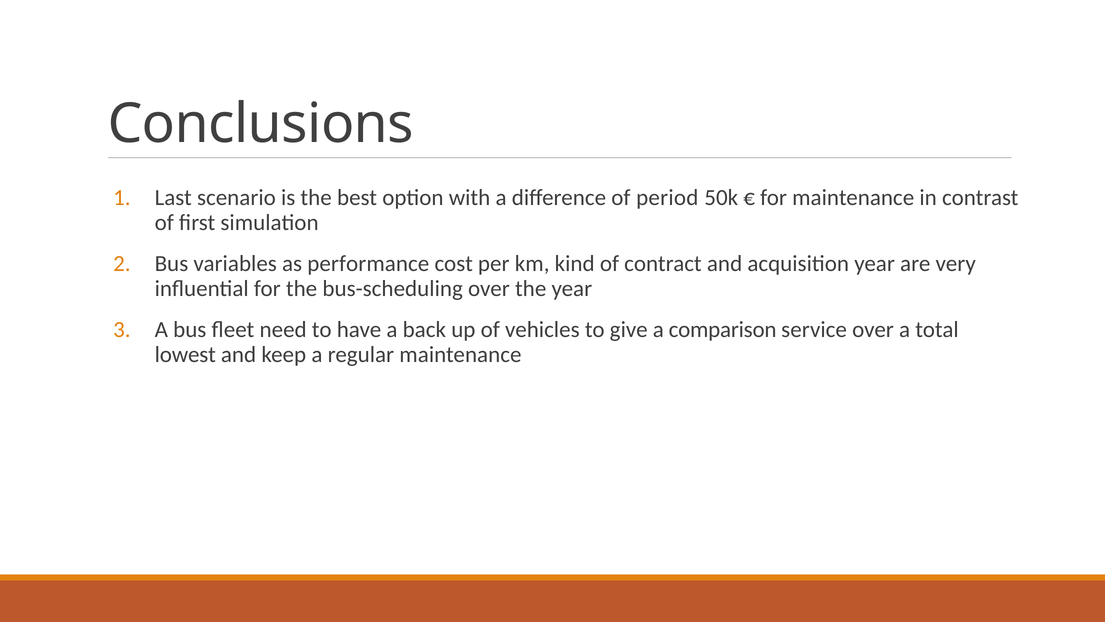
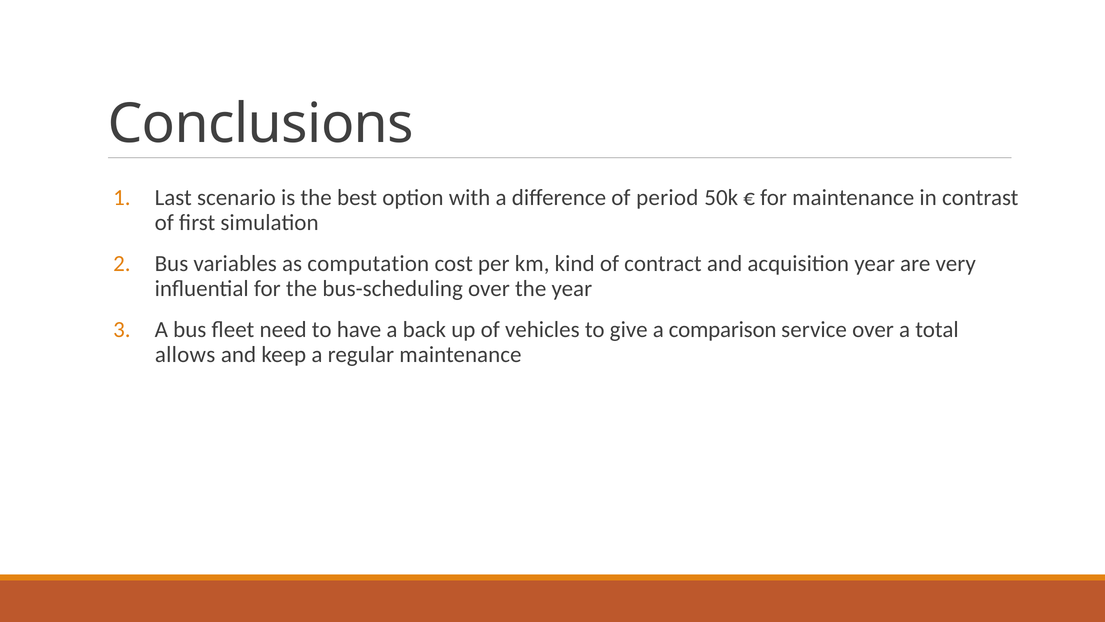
performance: performance -> computation
lowest: lowest -> allows
